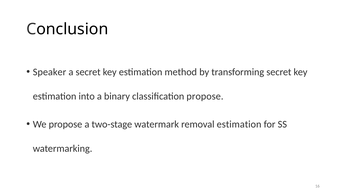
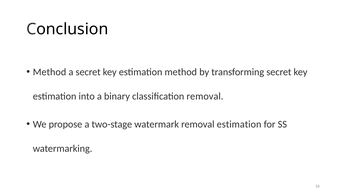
Speaker at (50, 72): Speaker -> Method
classification propose: propose -> removal
